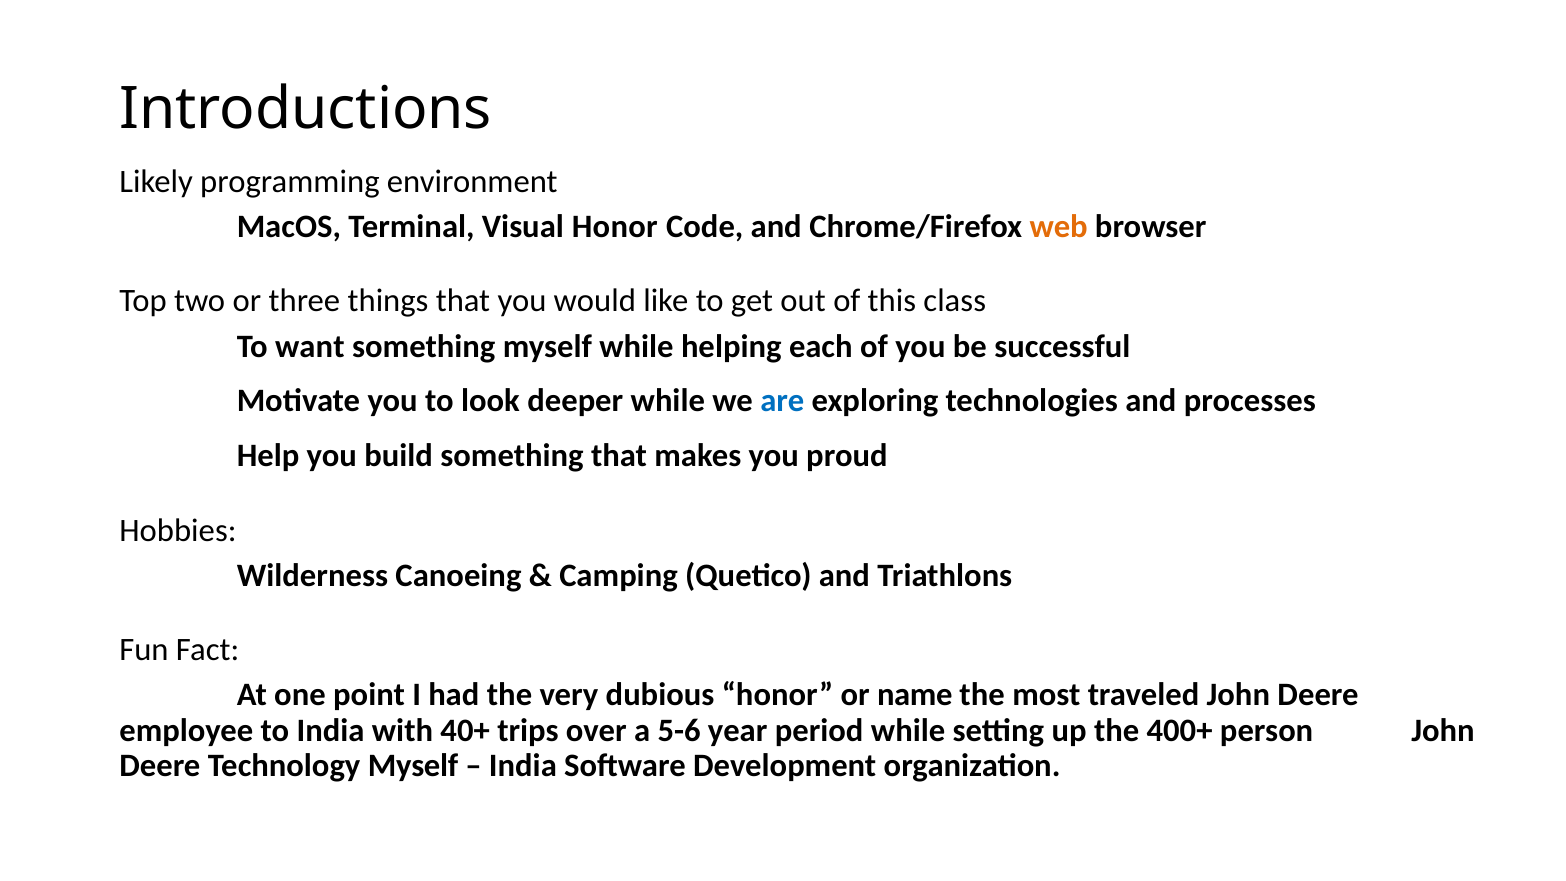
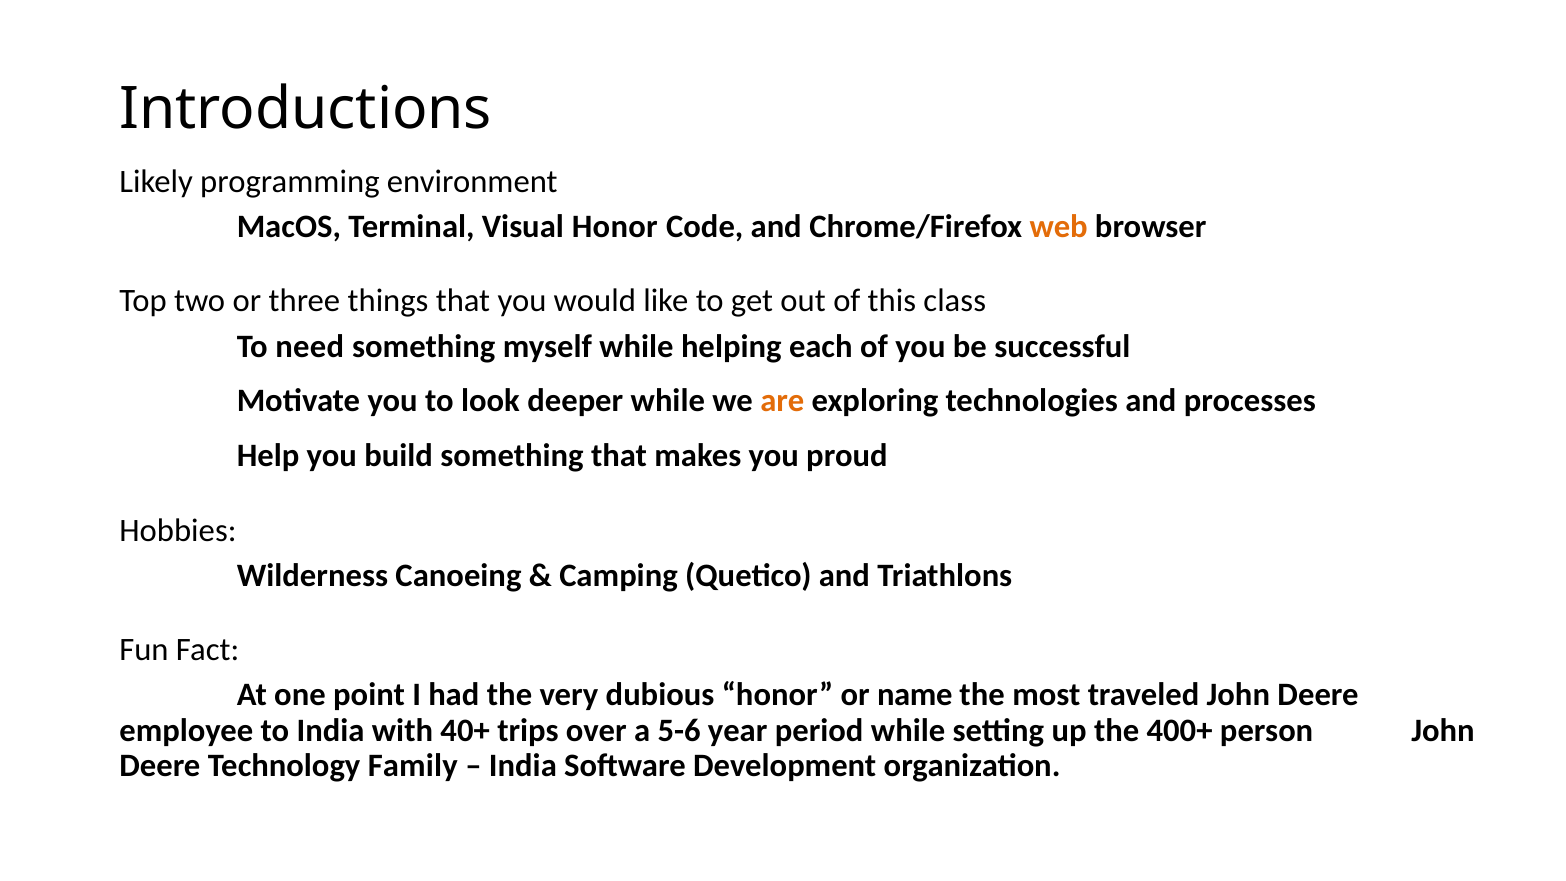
want: want -> need
are colour: blue -> orange
Technology Myself: Myself -> Family
